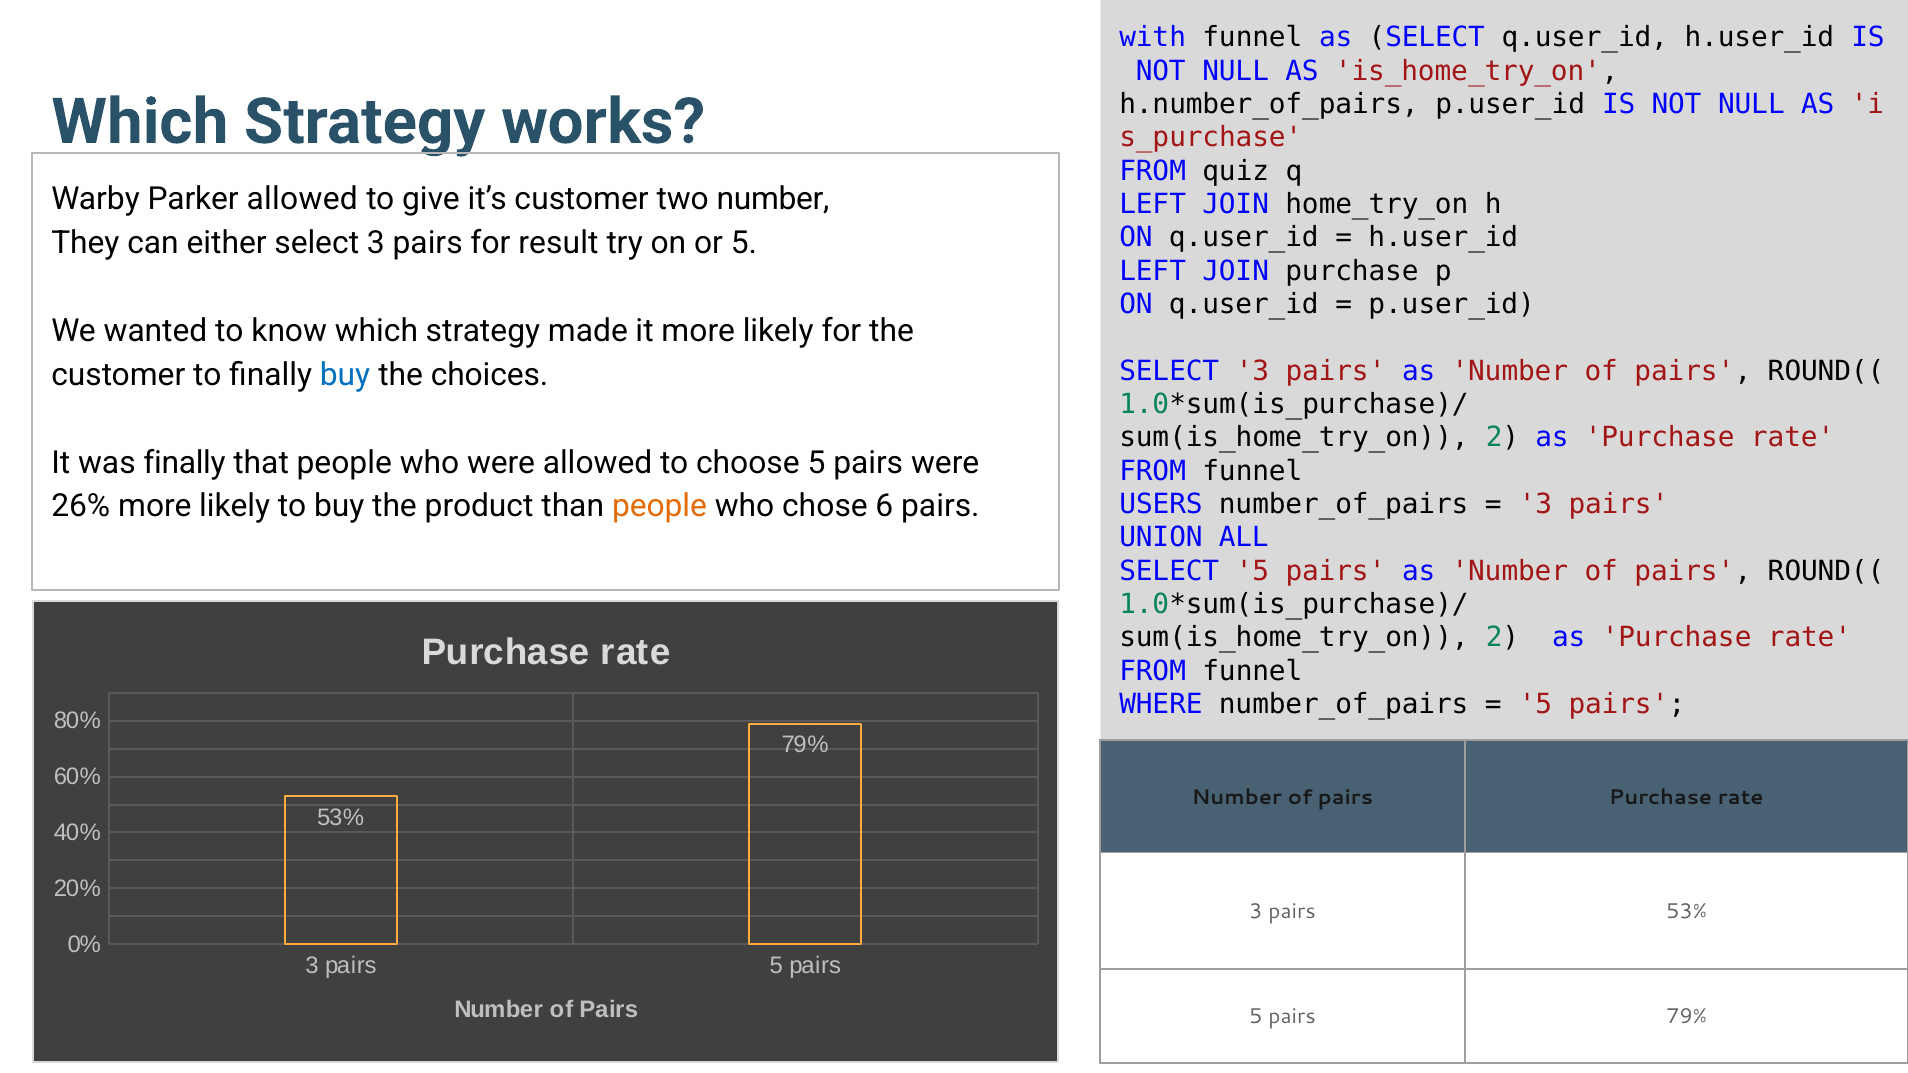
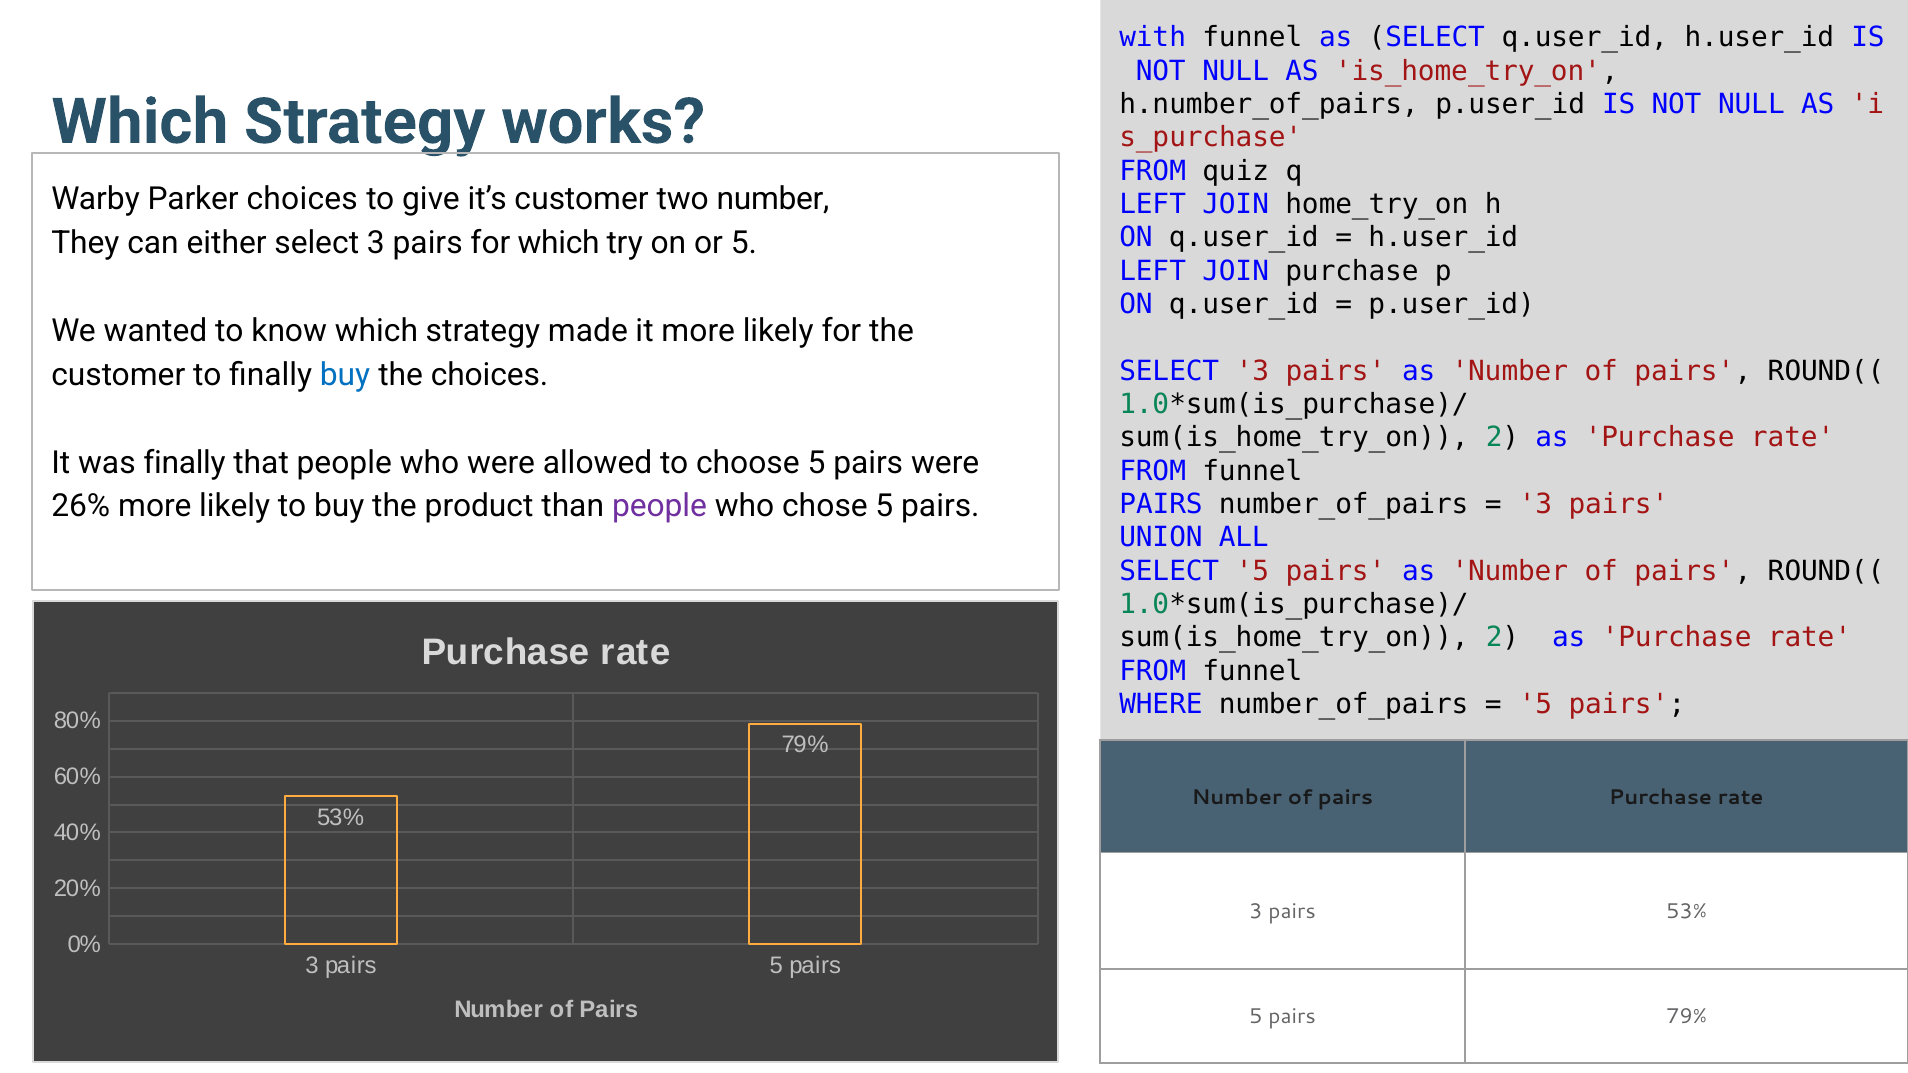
Parker allowed: allowed -> choices
for result: result -> which
USERS at (1161, 505): USERS -> PAIRS
people at (659, 507) colour: orange -> purple
chose 6: 6 -> 5
